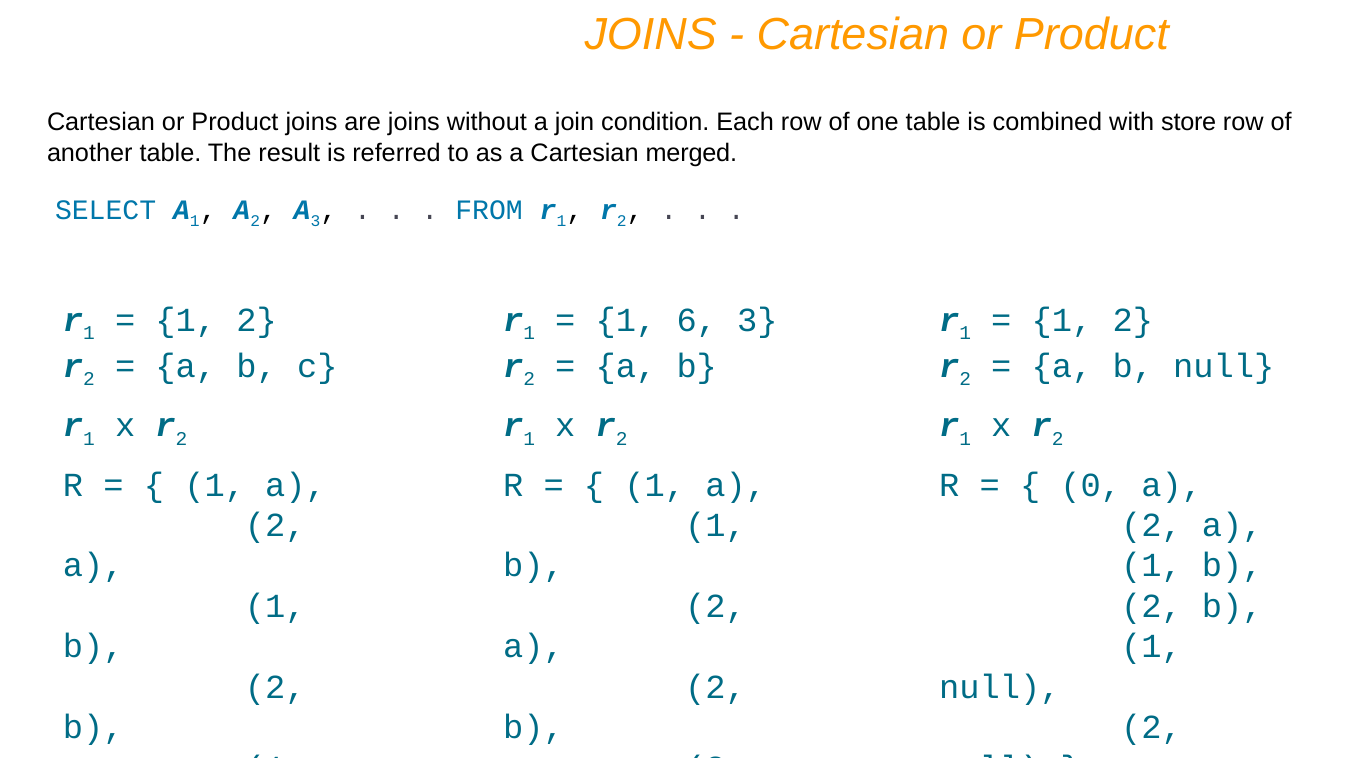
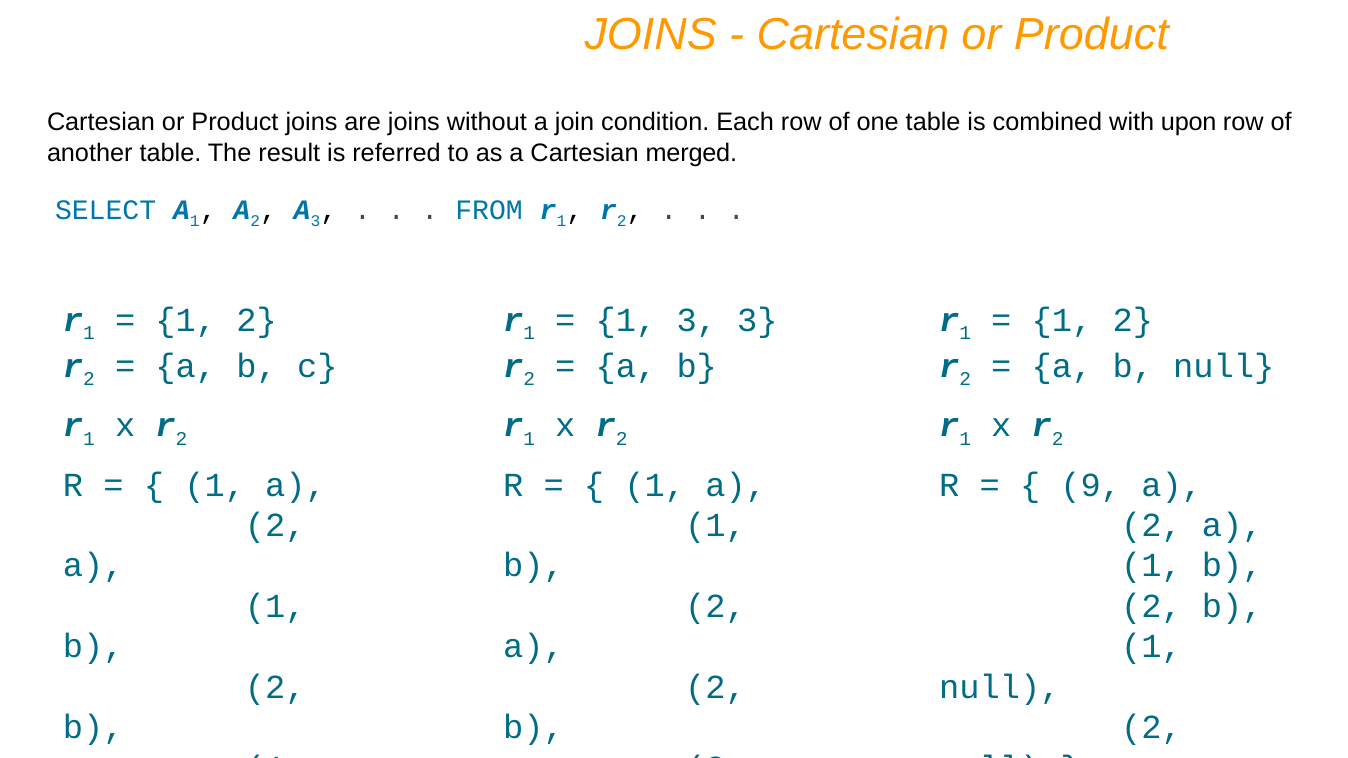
store: store -> upon
1 6: 6 -> 3
0: 0 -> 9
